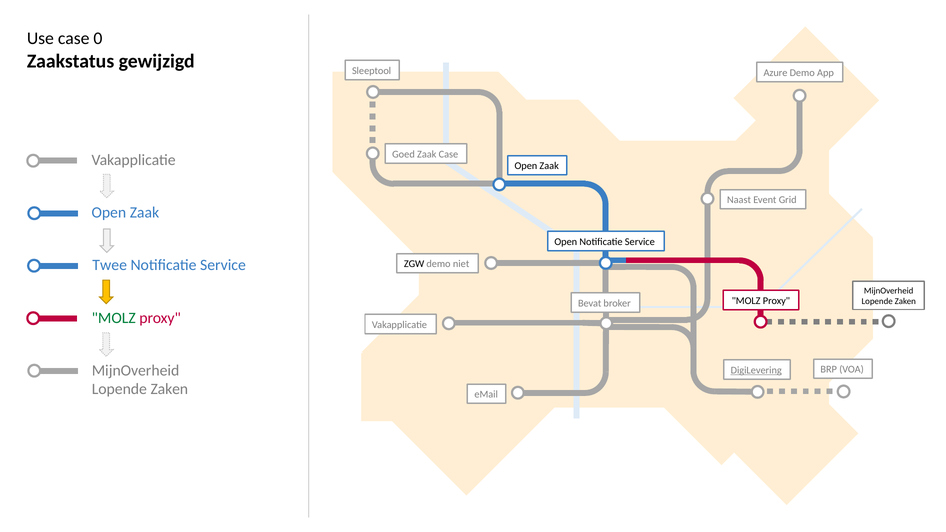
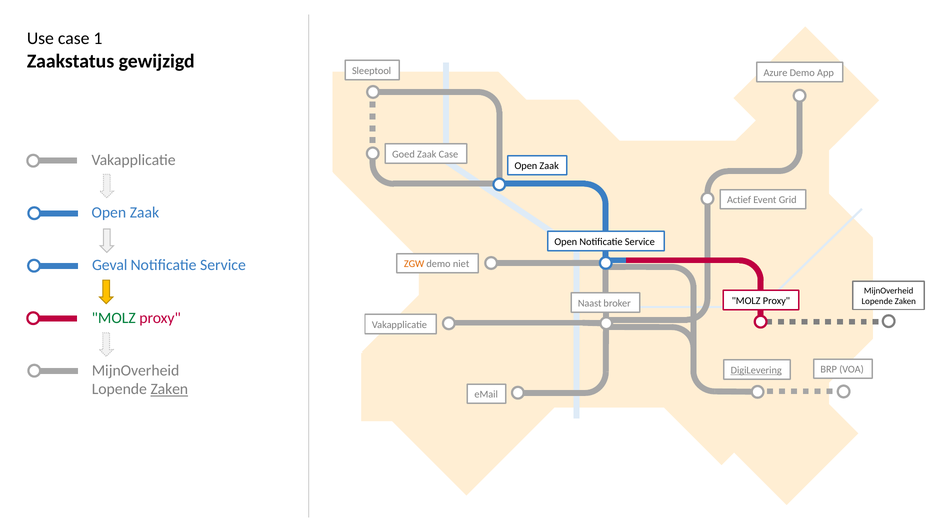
0: 0 -> 1
Naast: Naast -> Actief
Twee: Twee -> Geval
ZGW colour: black -> orange
Bevat: Bevat -> Naast
Zaken at (169, 389) underline: none -> present
